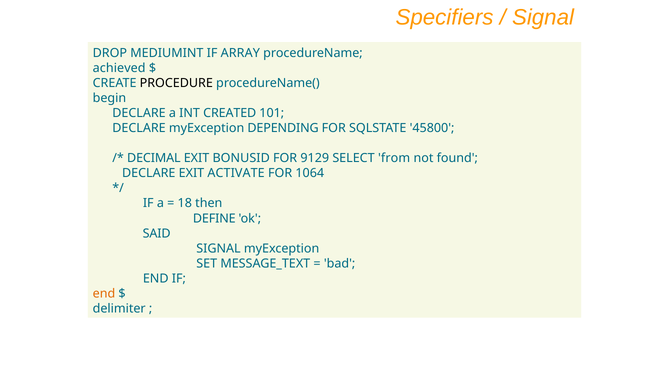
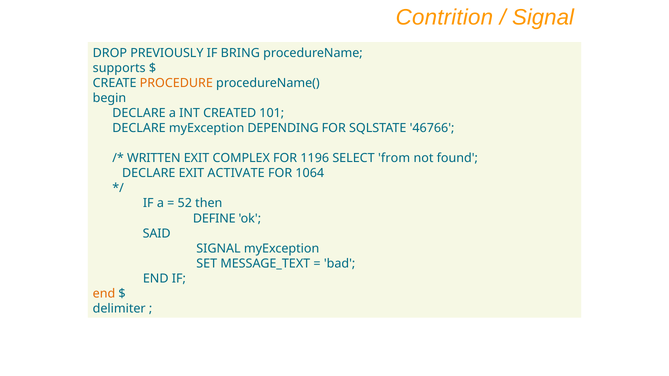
Specifiers: Specifiers -> Contrition
MEDIUMINT: MEDIUMINT -> PREVIOUSLY
ARRAY: ARRAY -> BRING
achieved: achieved -> supports
PROCEDURE colour: black -> orange
45800: 45800 -> 46766
DECIMAL: DECIMAL -> WRITTEN
BONUSID: BONUSID -> COMPLEX
9129: 9129 -> 1196
18: 18 -> 52
